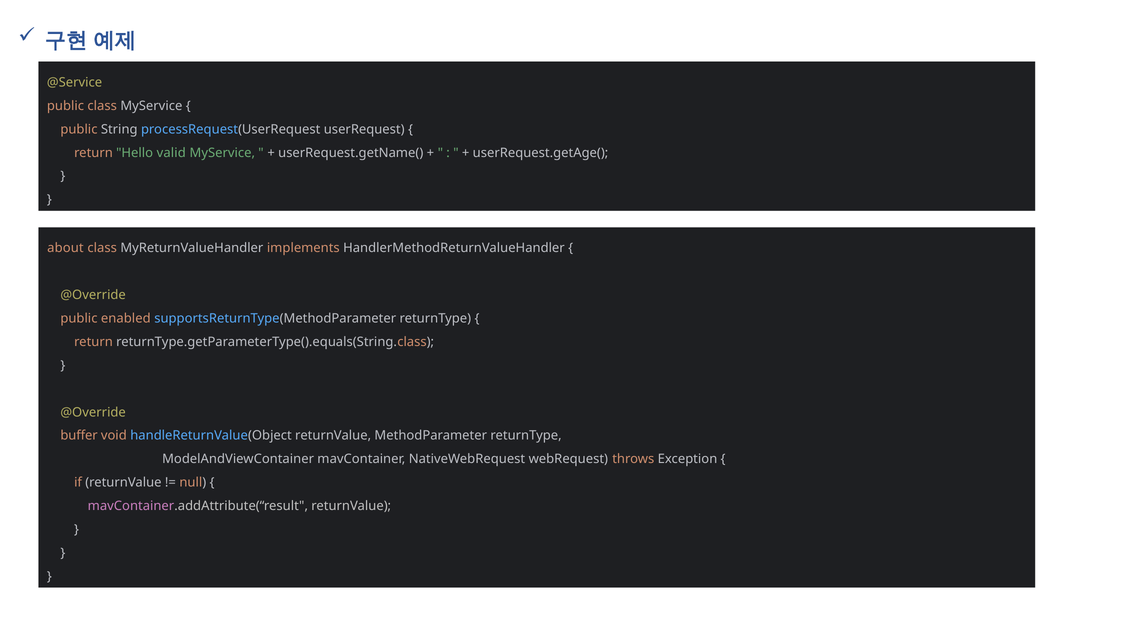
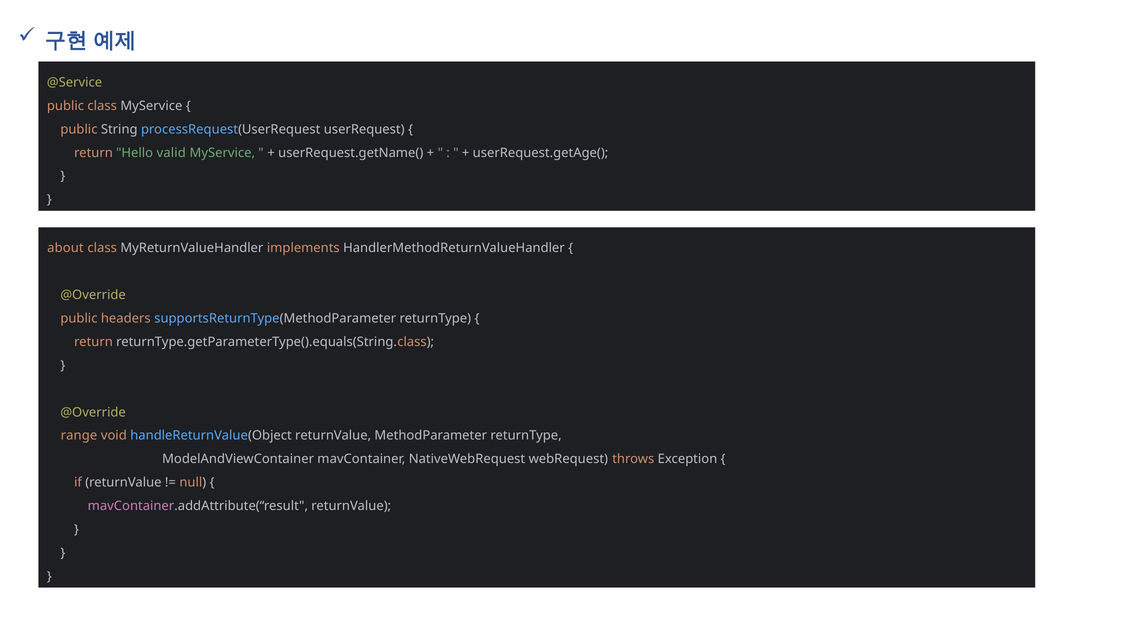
enabled: enabled -> headers
buffer: buffer -> range
